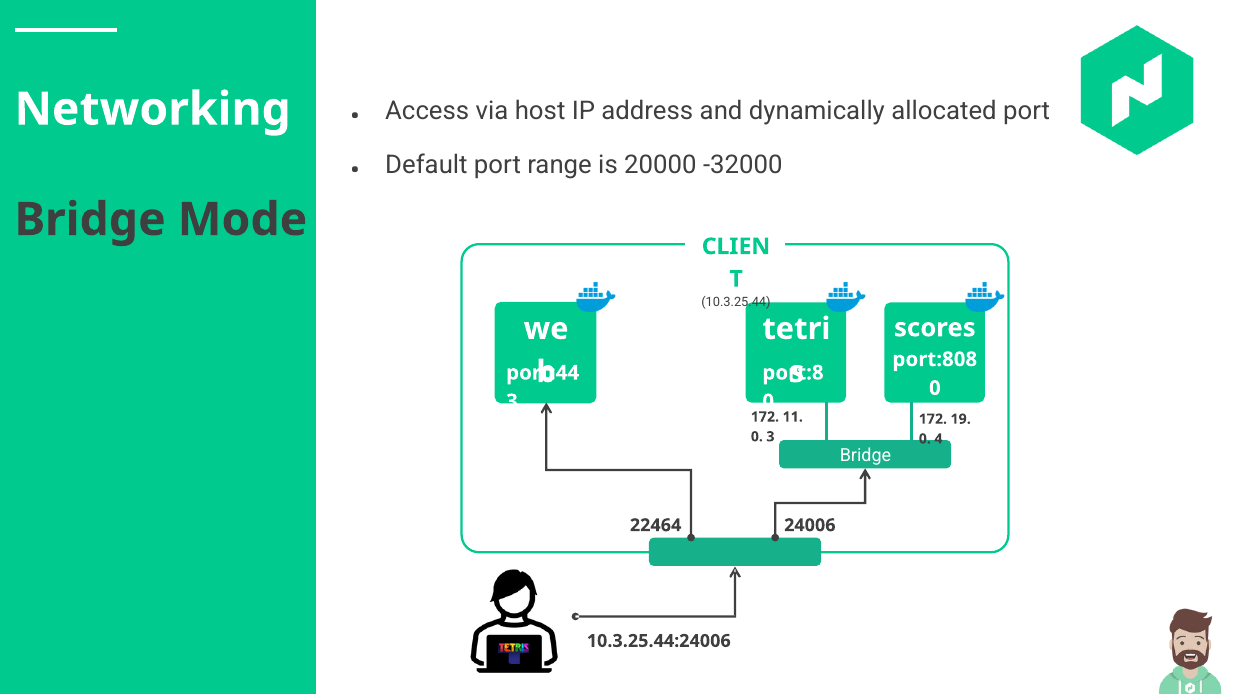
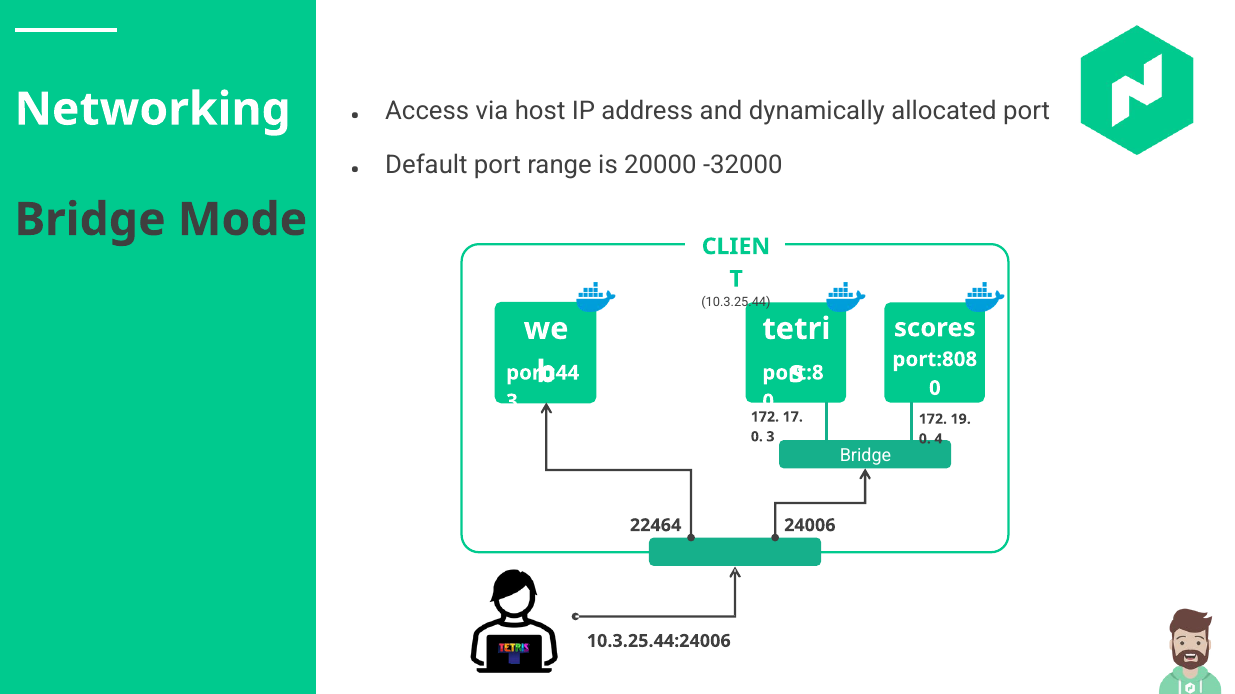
11: 11 -> 17
